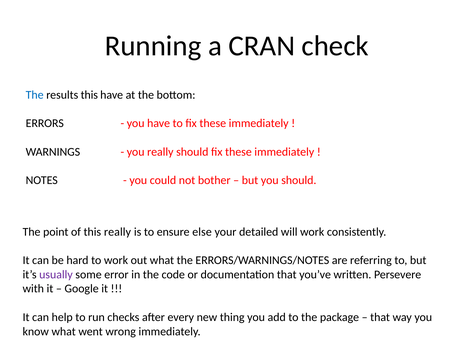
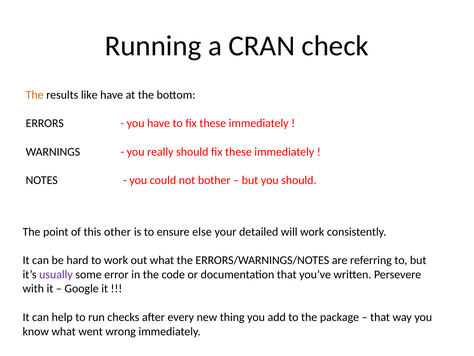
The at (35, 95) colour: blue -> orange
results this: this -> like
this really: really -> other
